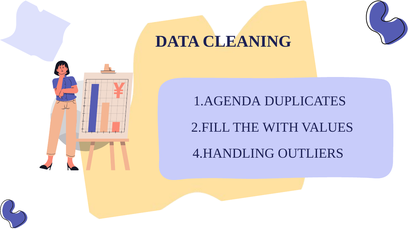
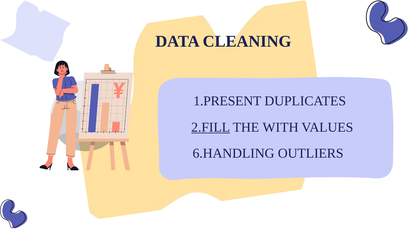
1.AGENDA: 1.AGENDA -> 1.PRESENT
2.FILL underline: none -> present
4.HANDLING: 4.HANDLING -> 6.HANDLING
